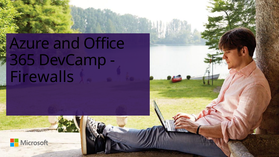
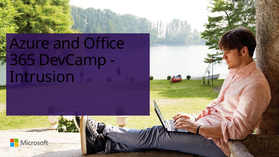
Firewalls: Firewalls -> Intrusion
